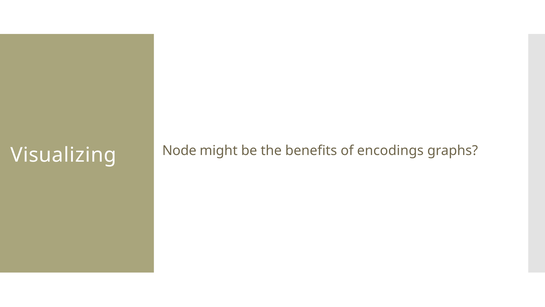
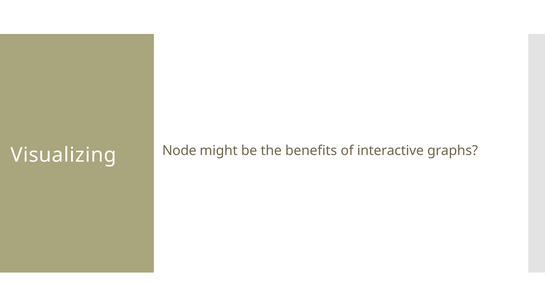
encodings: encodings -> interactive
